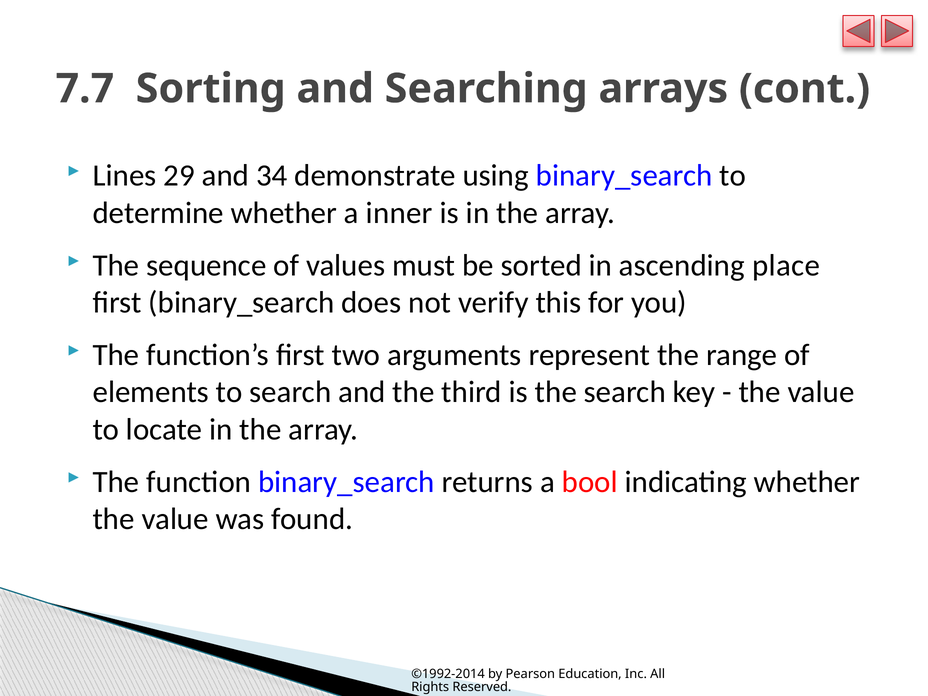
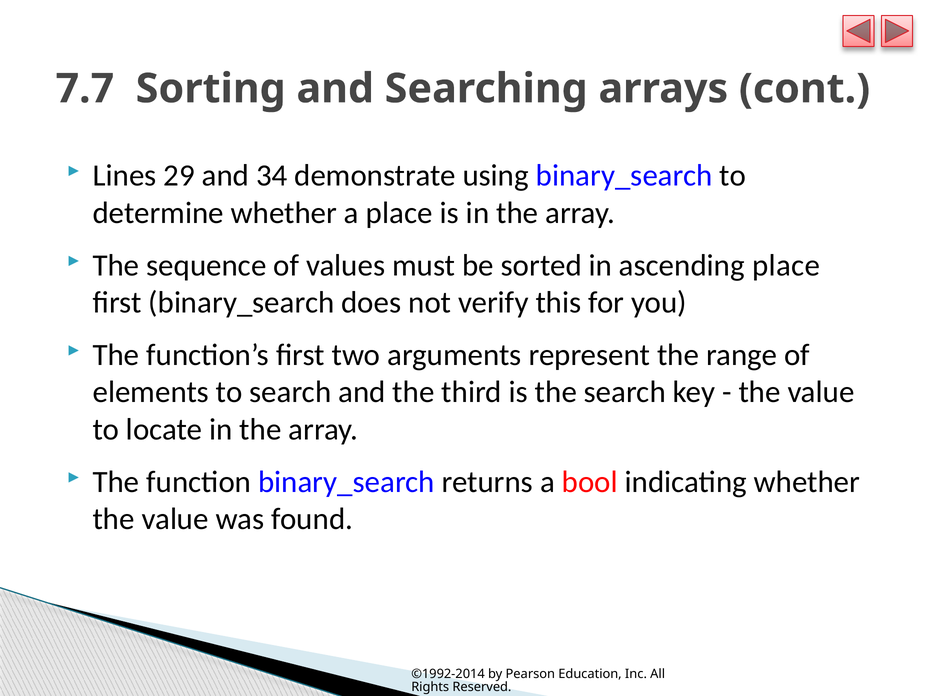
a inner: inner -> place
